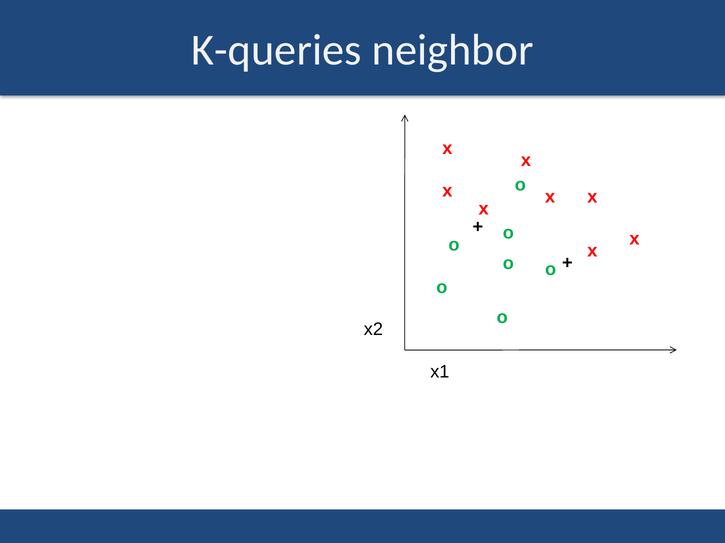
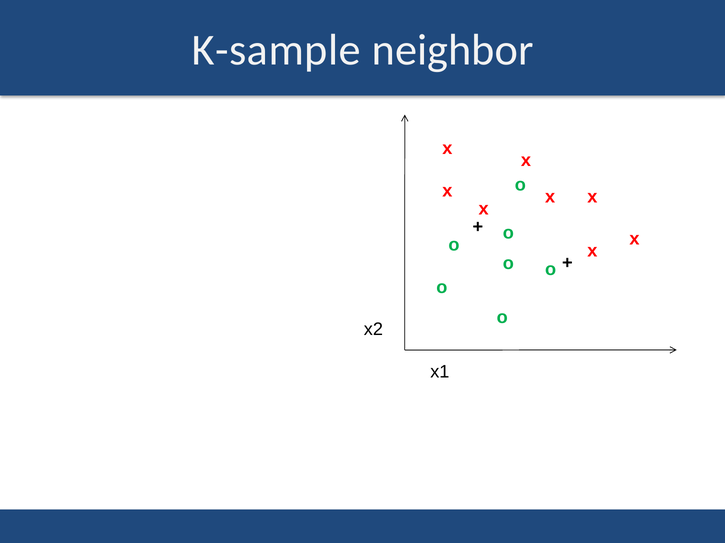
K-queries: K-queries -> K-sample
